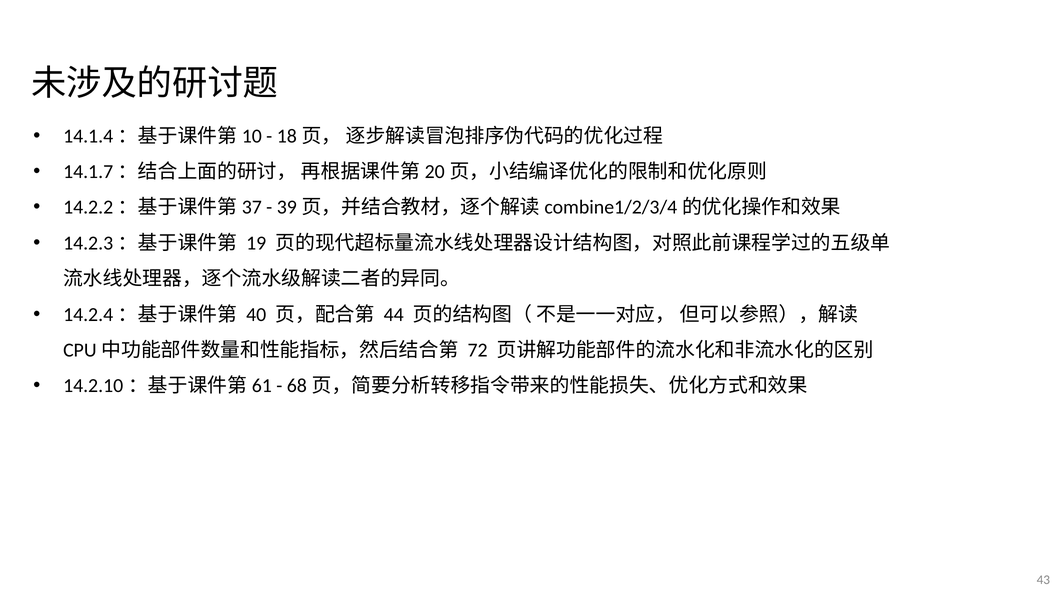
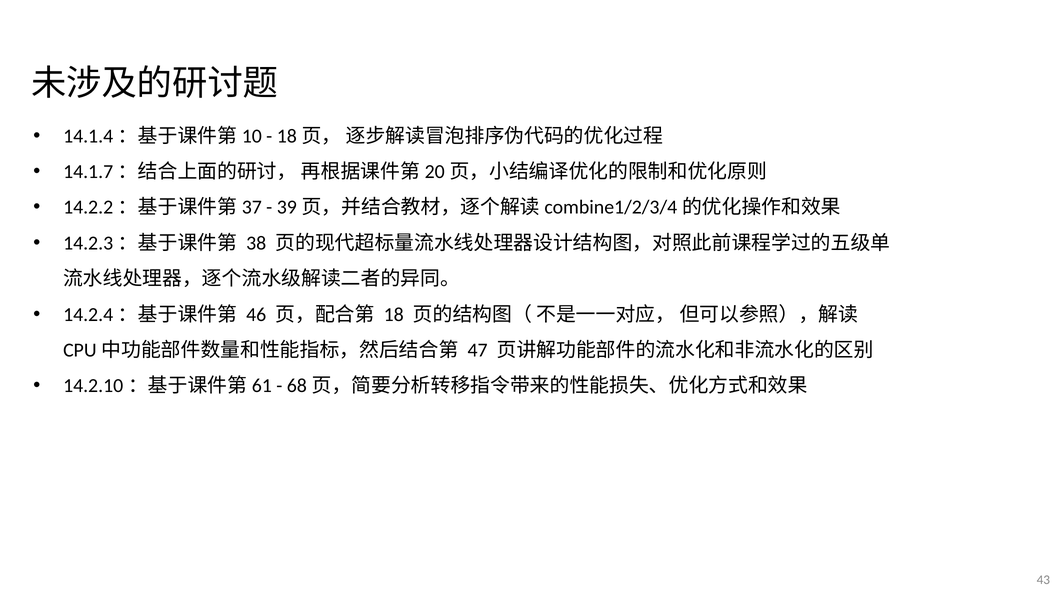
19: 19 -> 38
40: 40 -> 46
44: 44 -> 18
72: 72 -> 47
